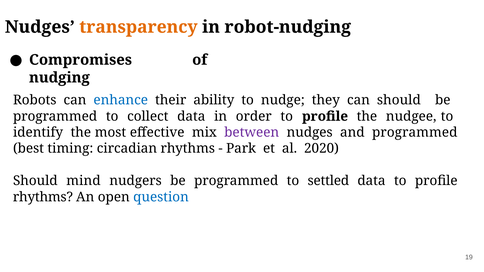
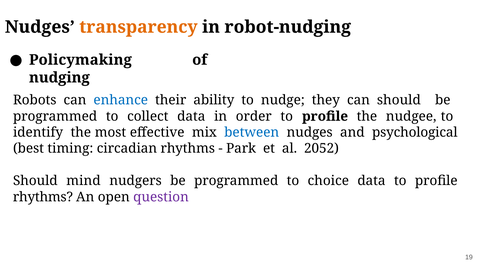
Compromises: Compromises -> Policymaking
between colour: purple -> blue
and programmed: programmed -> psychological
2020: 2020 -> 2052
settled: settled -> choice
question colour: blue -> purple
